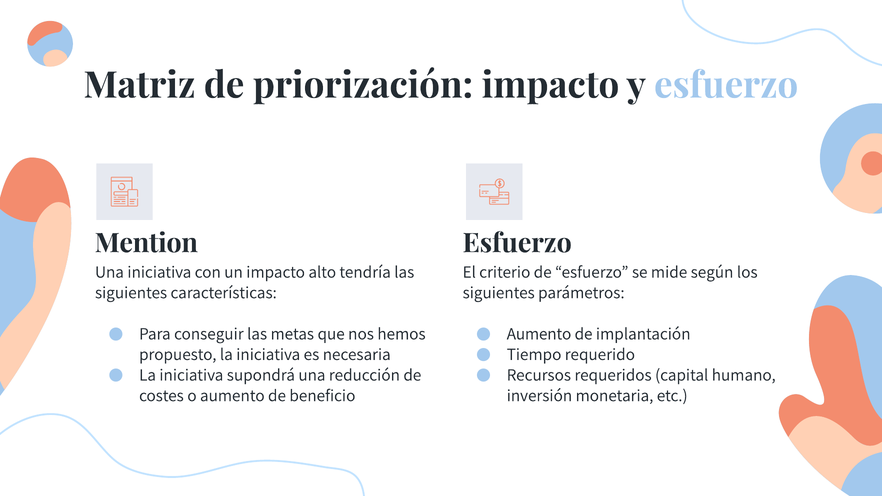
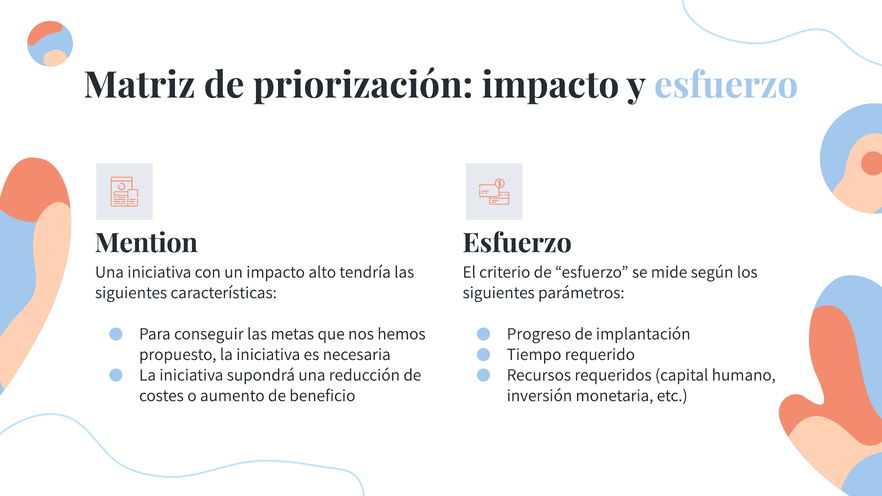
Aumento at (539, 334): Aumento -> Progreso
